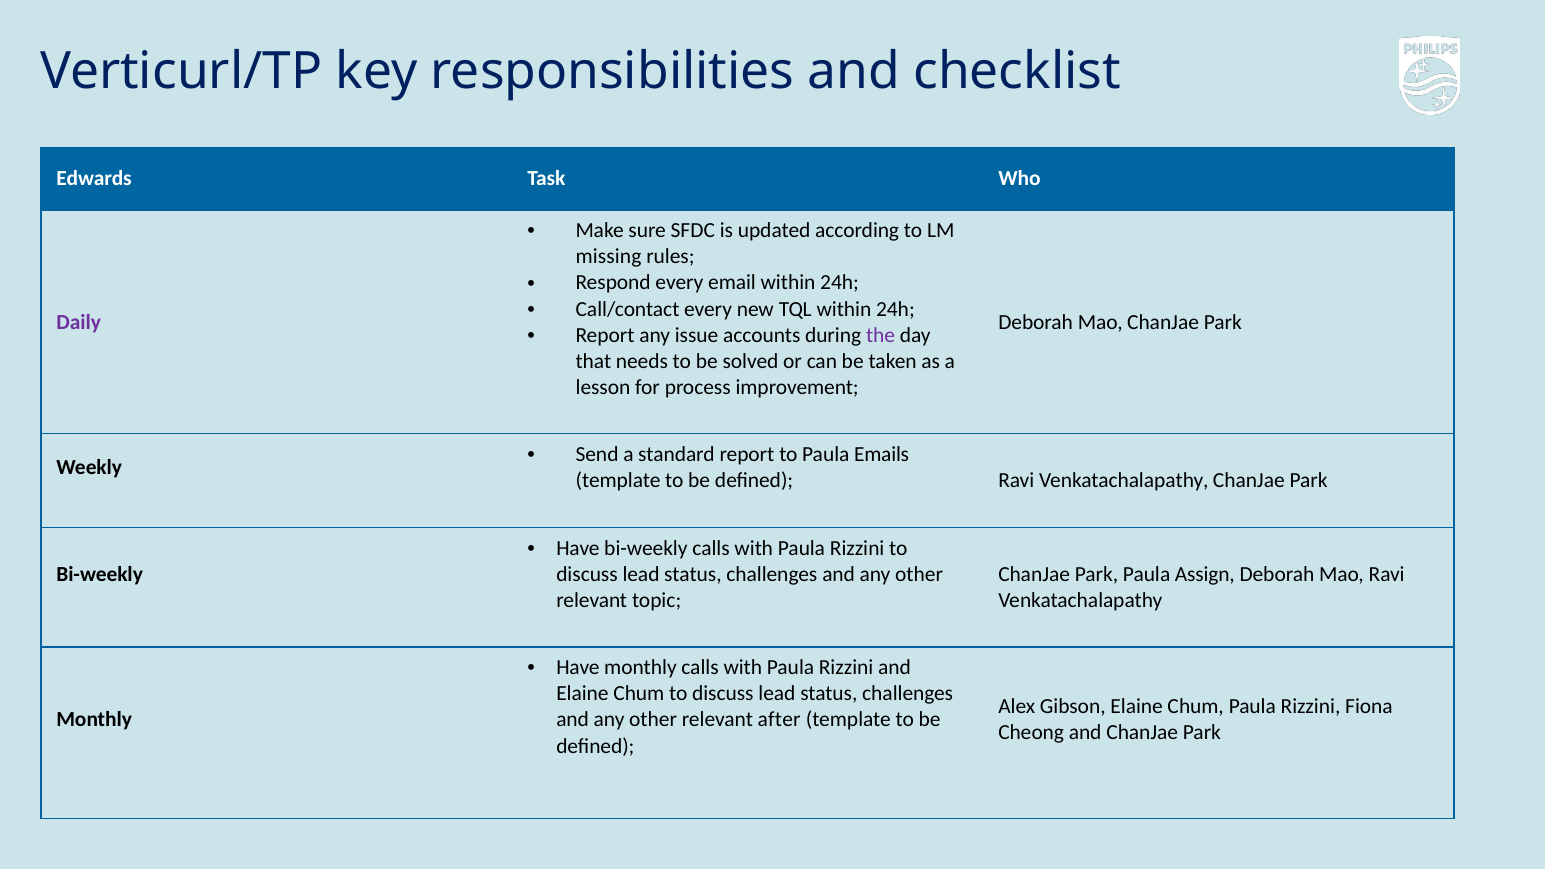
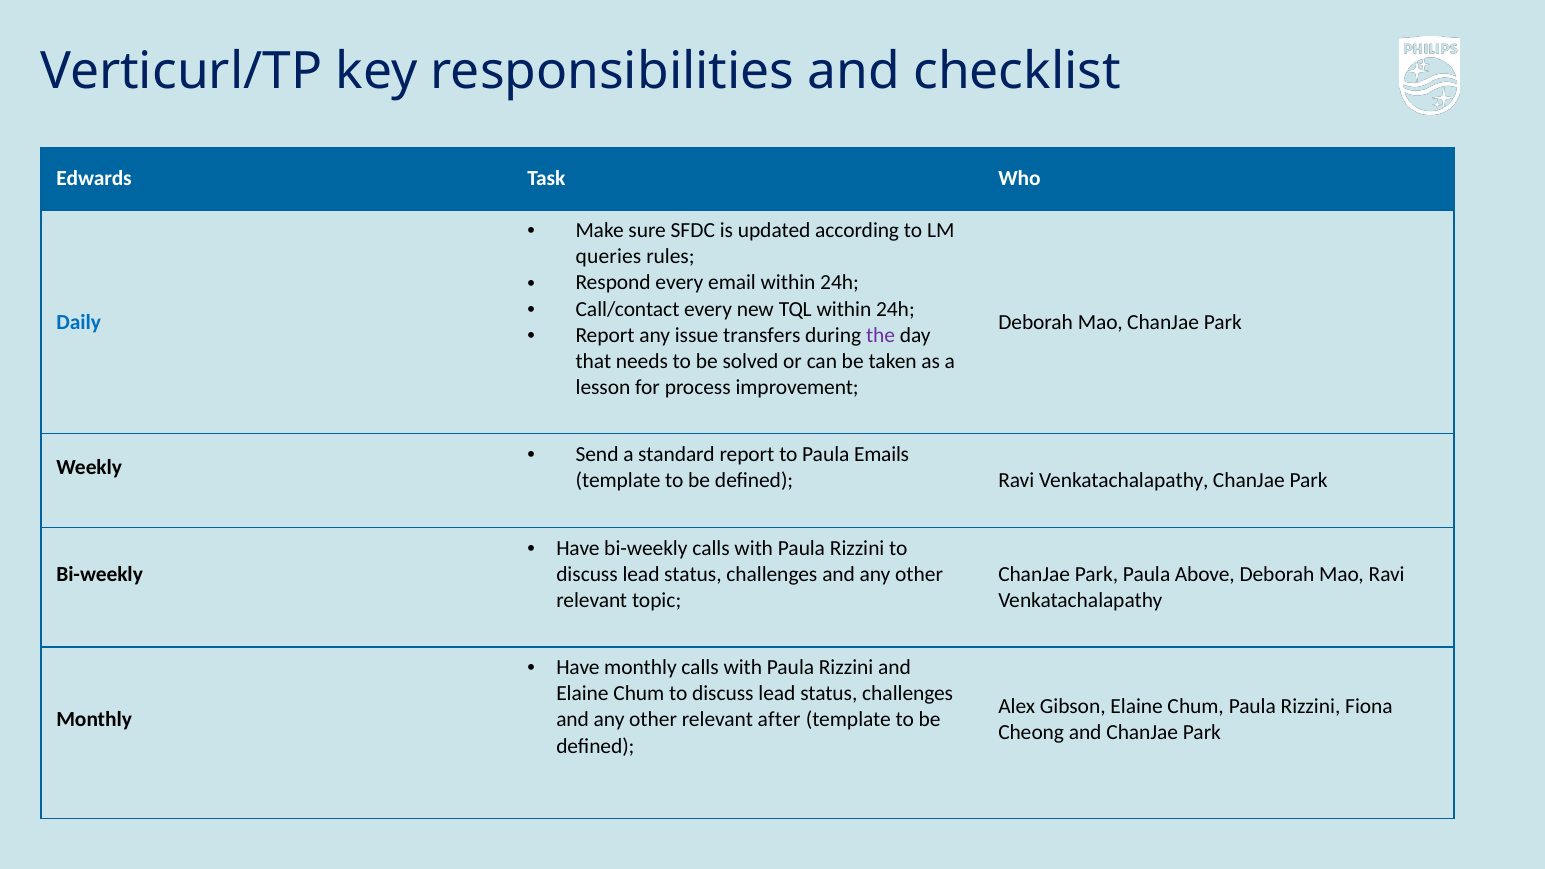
missing: missing -> queries
Daily colour: purple -> blue
accounts: accounts -> transfers
Assign: Assign -> Above
